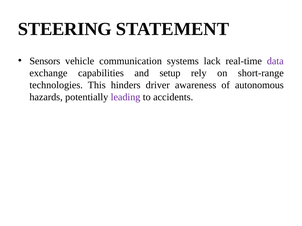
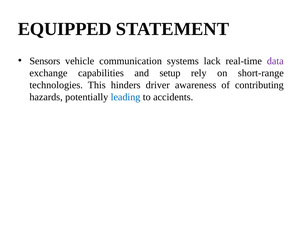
STEERING: STEERING -> EQUIPPED
autonomous: autonomous -> contributing
leading colour: purple -> blue
